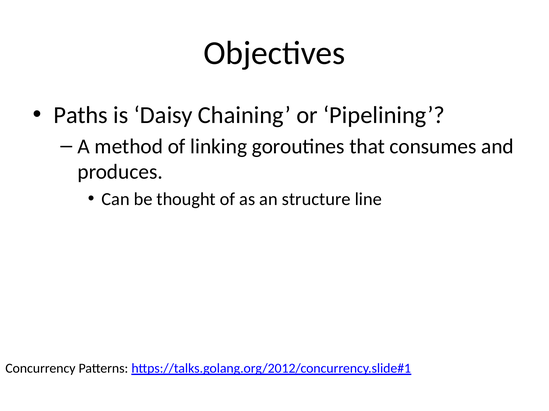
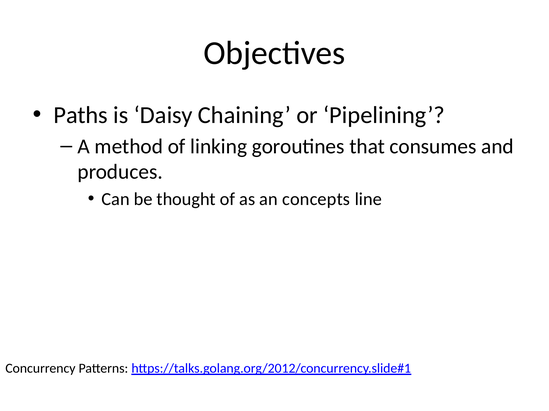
structure: structure -> concepts
